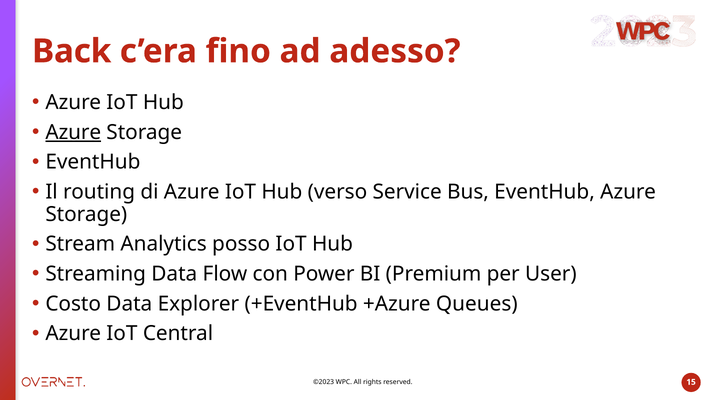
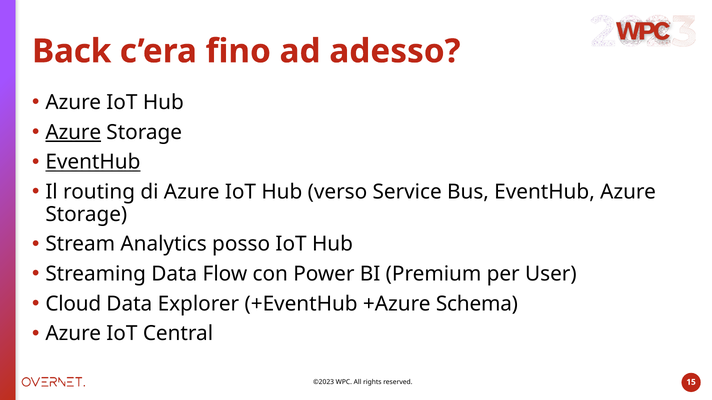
EventHub at (93, 162) underline: none -> present
Costo: Costo -> Cloud
Queues: Queues -> Schema
